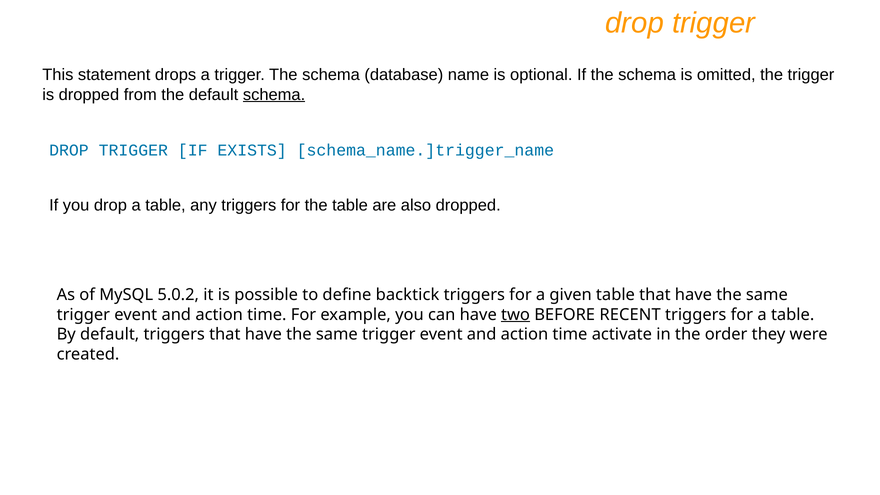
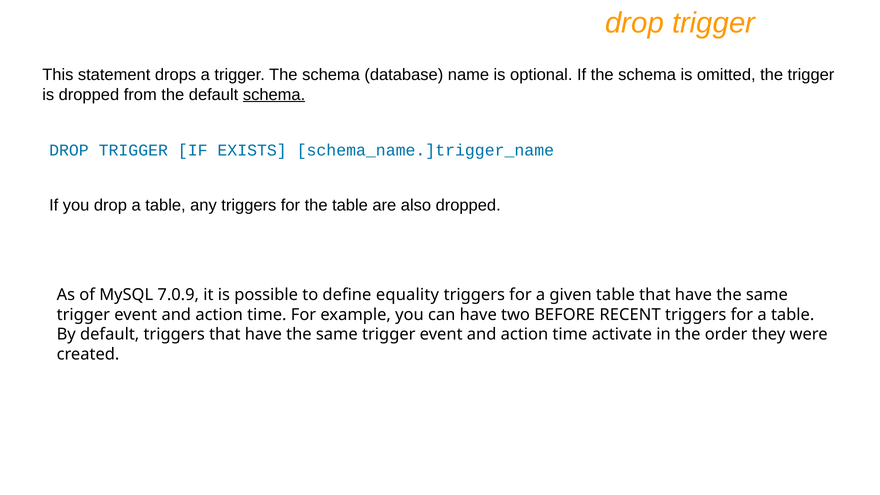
5.0.2: 5.0.2 -> 7.0.9
backtick: backtick -> equality
two underline: present -> none
